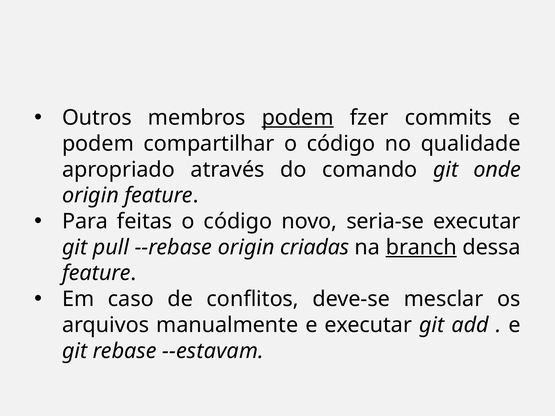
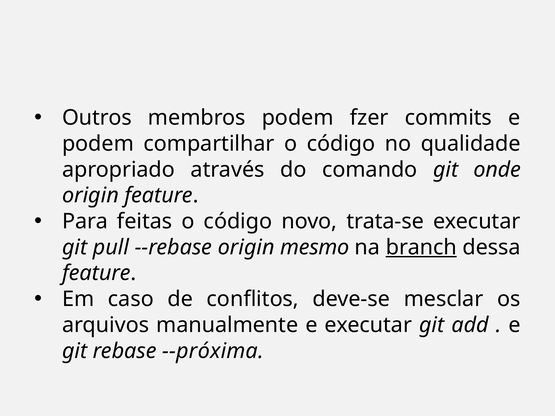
podem at (298, 118) underline: present -> none
seria-se: seria-se -> trata-se
criadas: criadas -> mesmo
--estavam: --estavam -> --próxima
